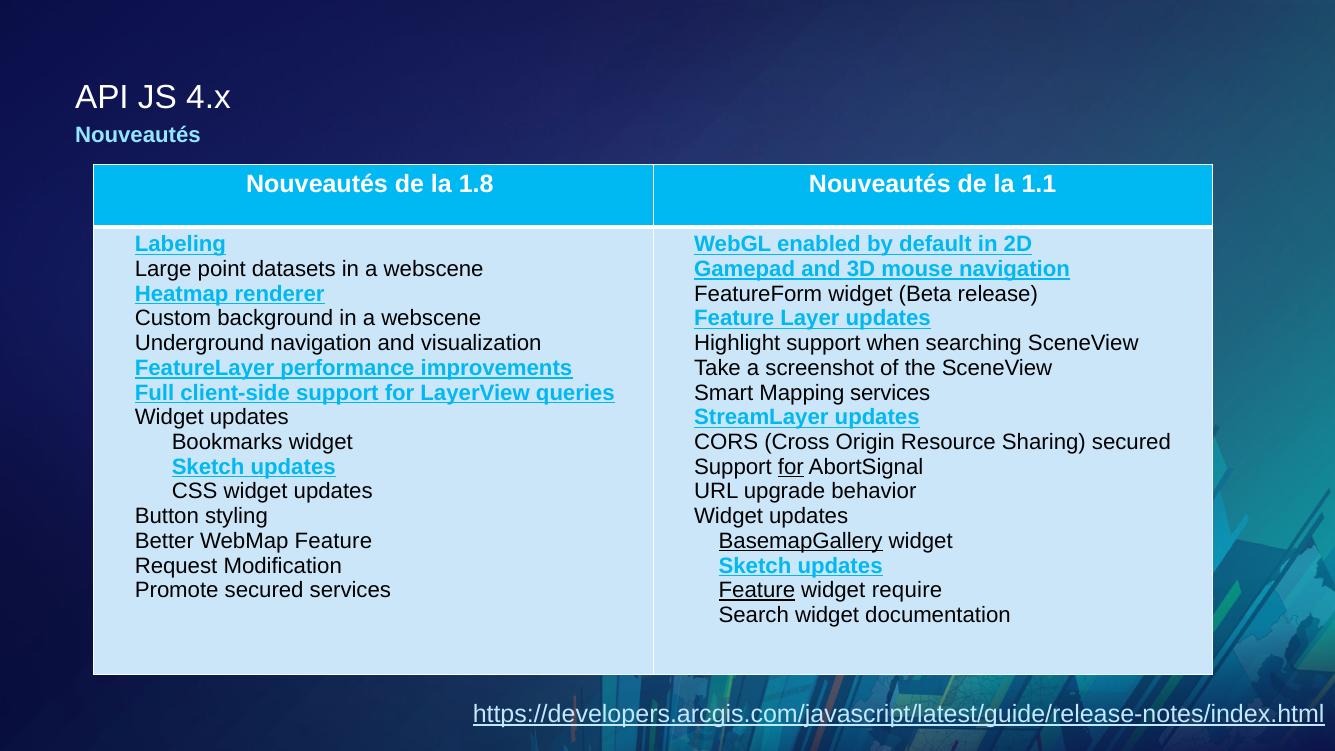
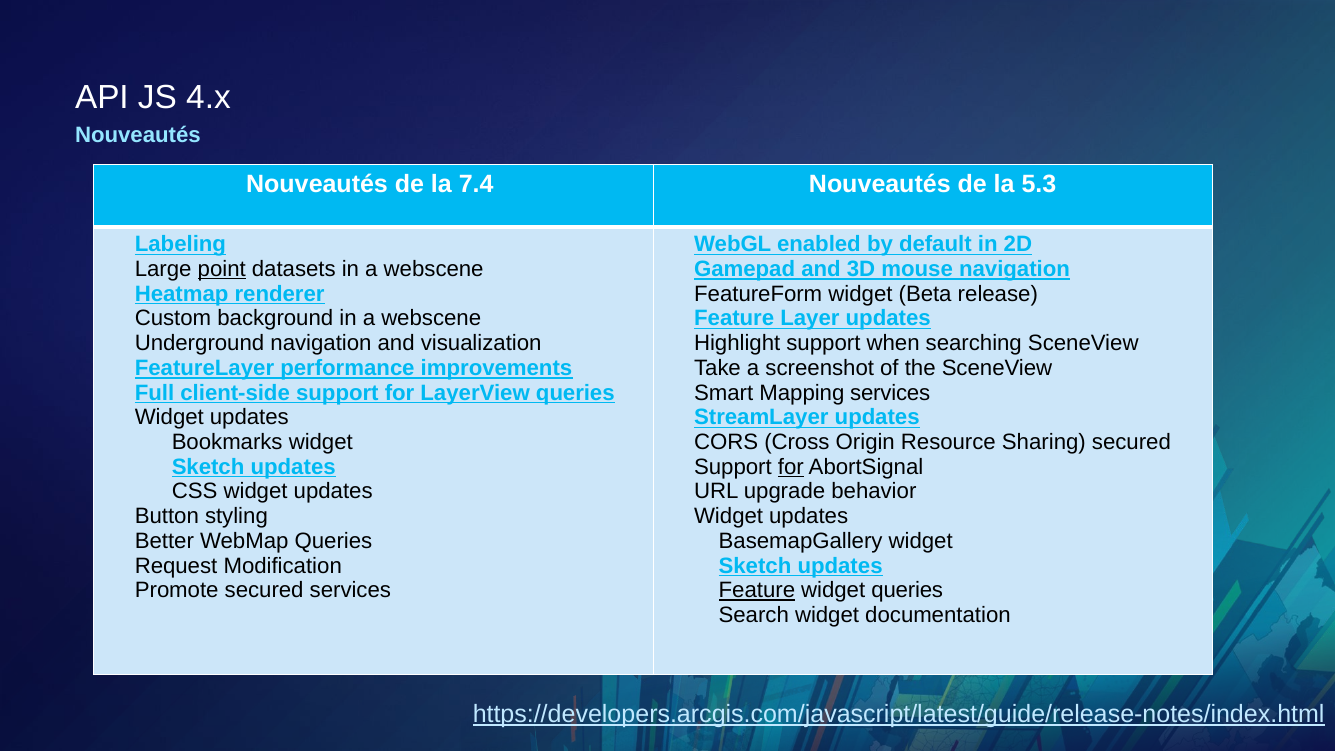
1.8: 1.8 -> 7.4
1.1: 1.1 -> 5.3
point underline: none -> present
WebMap Feature: Feature -> Queries
BasemapGallery underline: present -> none
widget require: require -> queries
